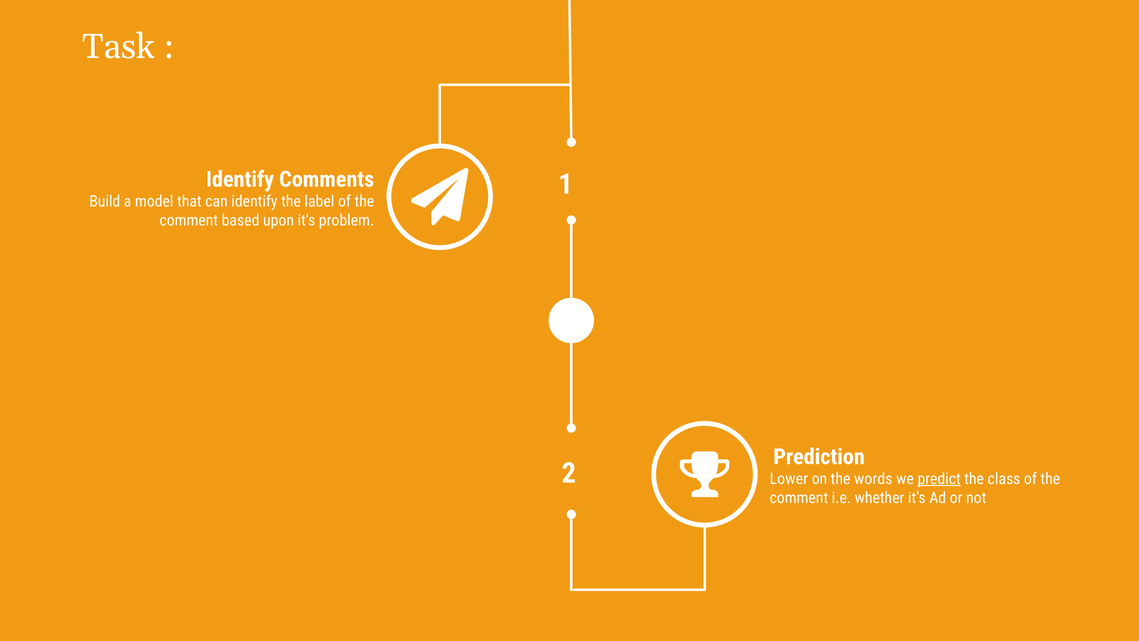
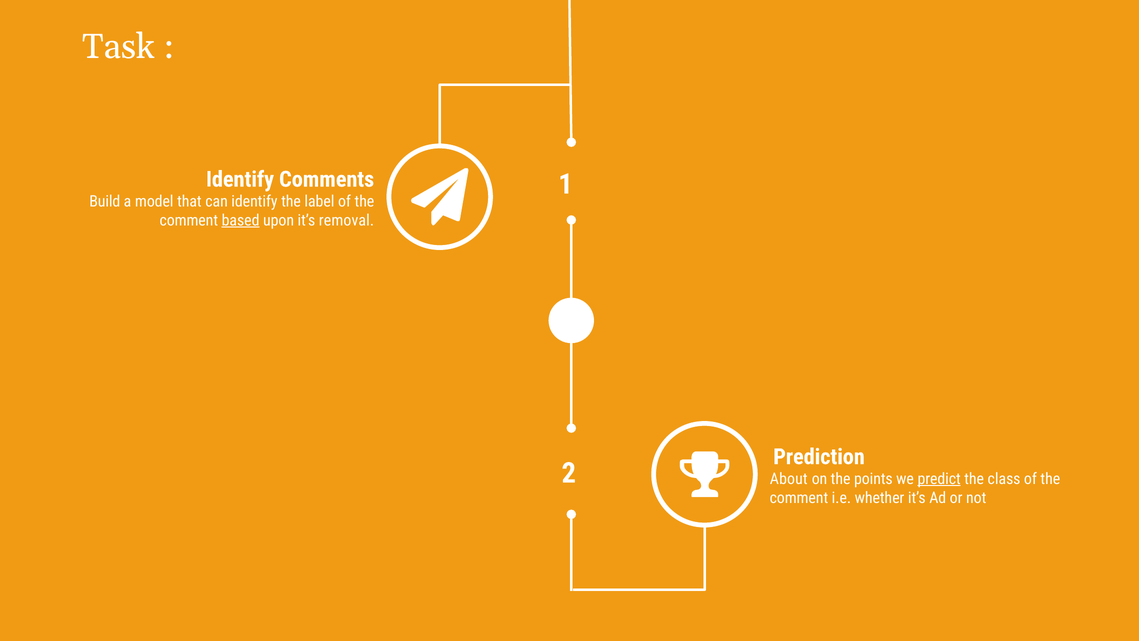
based underline: none -> present
problem: problem -> removal
Lower: Lower -> About
words: words -> points
